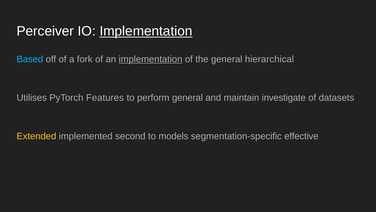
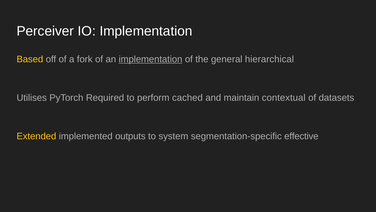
Implementation at (146, 31) underline: present -> none
Based colour: light blue -> yellow
Features: Features -> Required
perform general: general -> cached
investigate: investigate -> contextual
second: second -> outputs
models: models -> system
